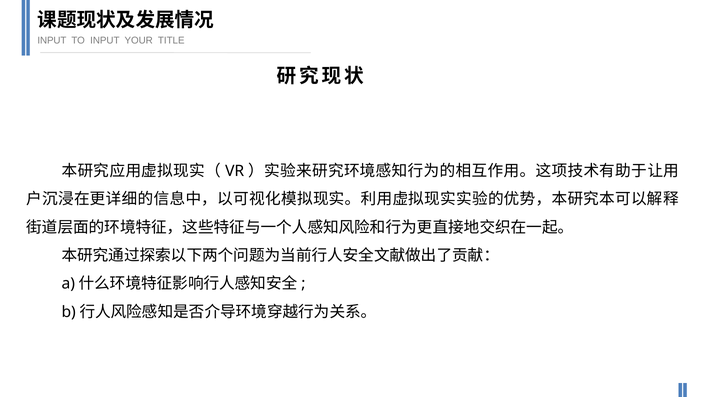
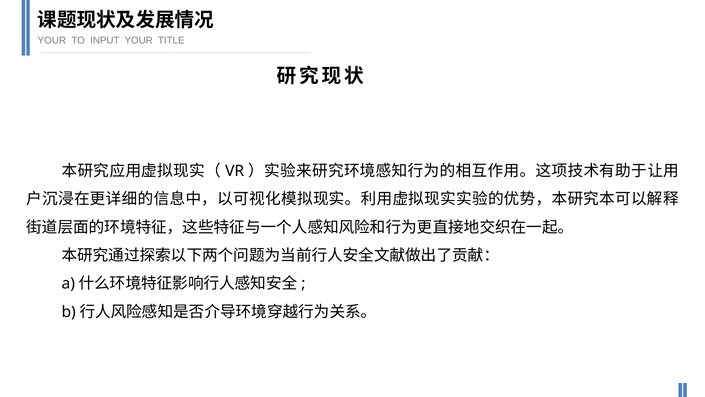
INPUT at (52, 40): INPUT -> YOUR
